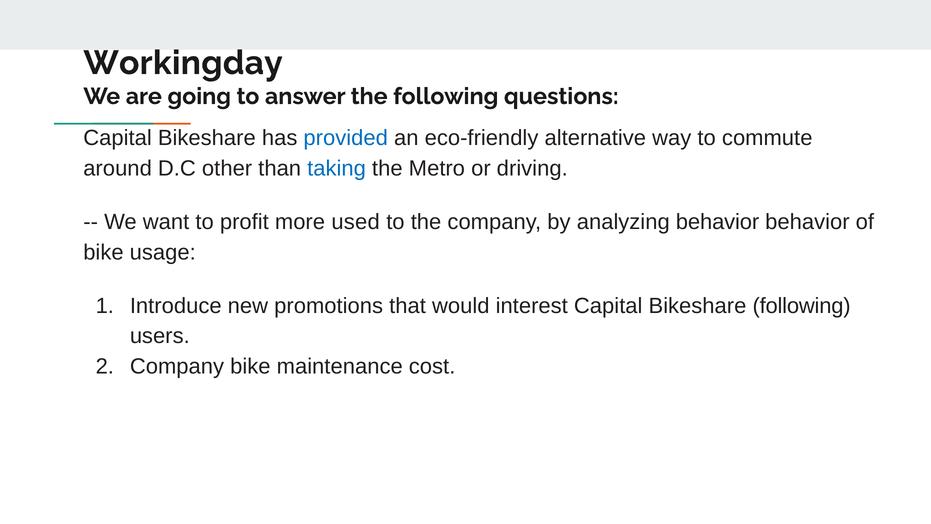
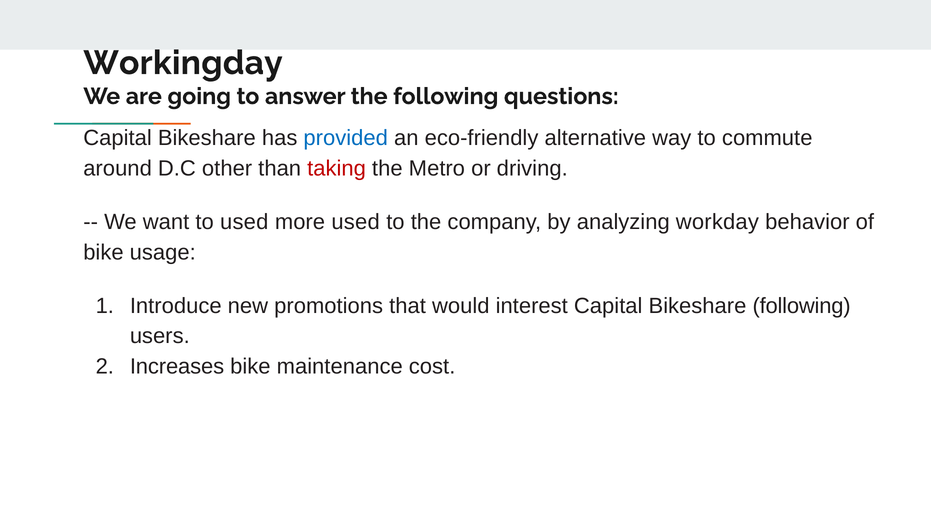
taking colour: blue -> red
to profit: profit -> used
analyzing behavior: behavior -> workday
Company at (177, 366): Company -> Increases
